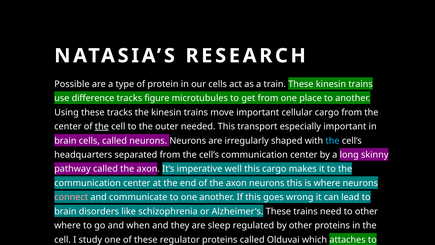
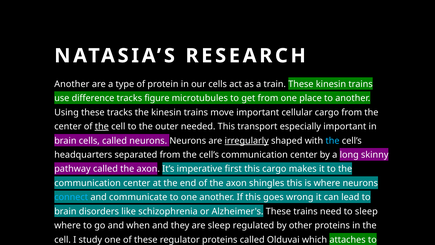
Possible at (72, 84): Possible -> Another
irregularly underline: none -> present
well: well -> first
axon neurons: neurons -> shingles
connect colour: pink -> light blue
to other: other -> sleep
